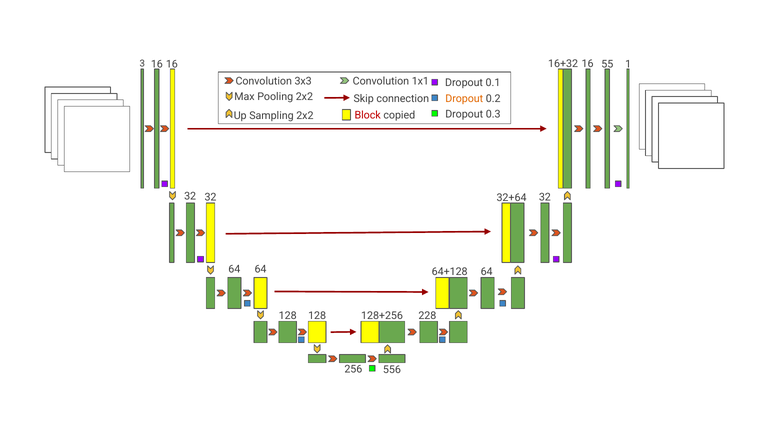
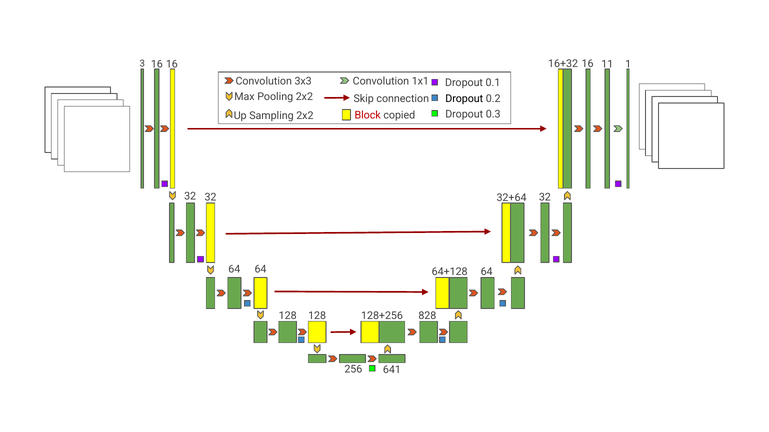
55: 55 -> 11
Dropout at (464, 99) colour: orange -> black
228: 228 -> 828
556: 556 -> 641
